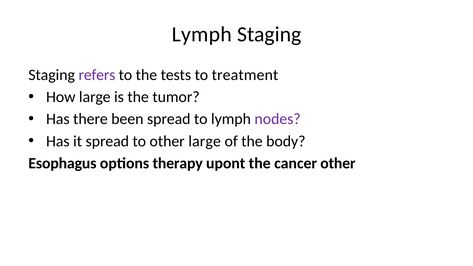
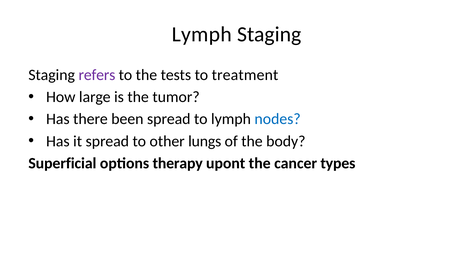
nodes colour: purple -> blue
other large: large -> lungs
Esophagus: Esophagus -> Superficial
cancer other: other -> types
